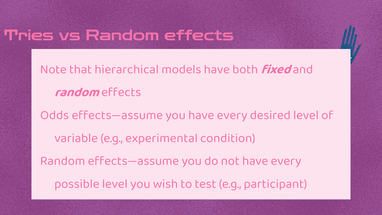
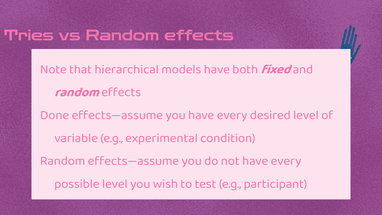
Odds: Odds -> Done
